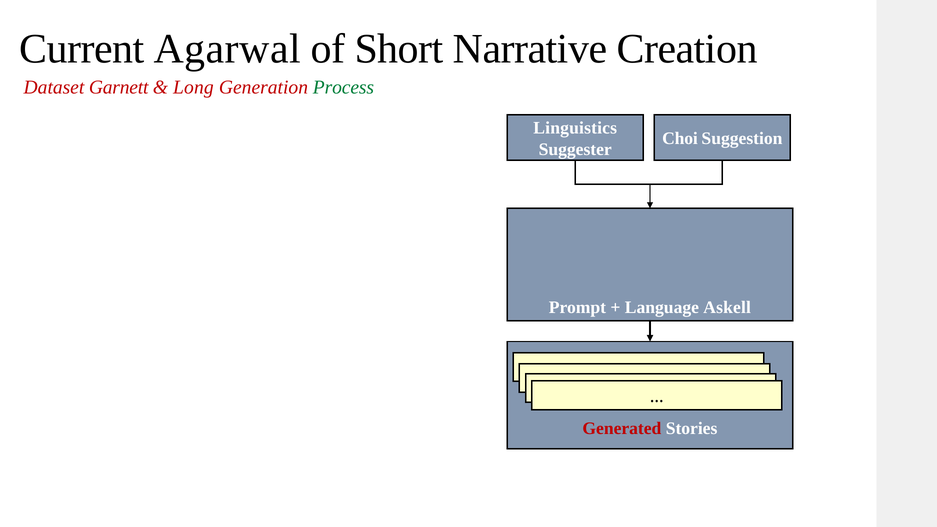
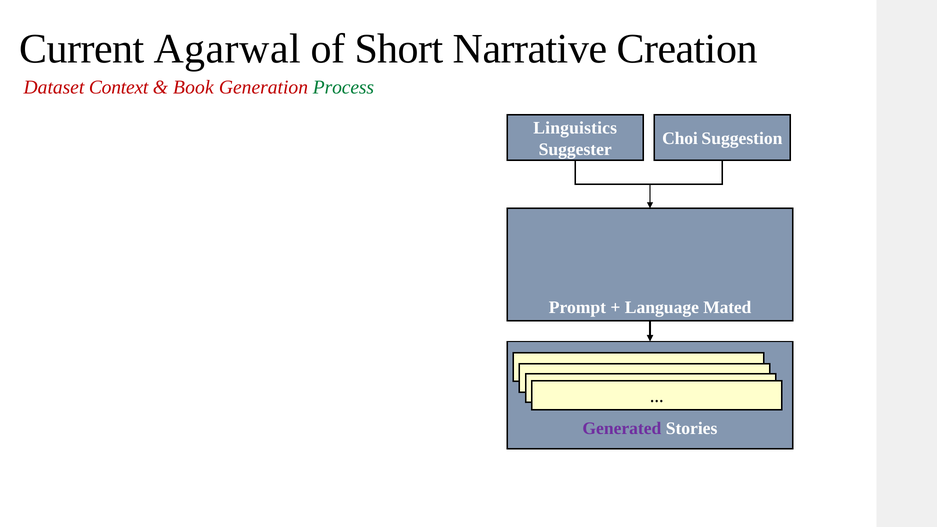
Garnett: Garnett -> Context
Long: Long -> Book
Askell: Askell -> Mated
Generated colour: red -> purple
